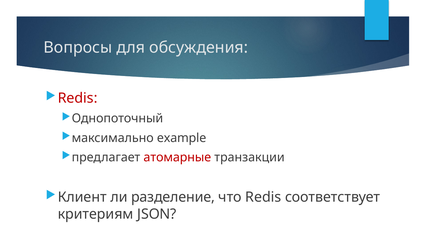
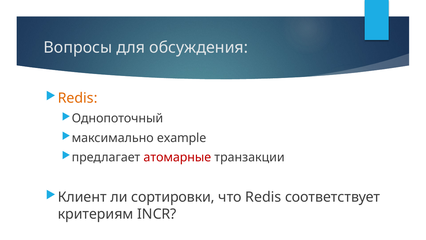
Redis at (78, 98) colour: red -> orange
разделение: разделение -> сортировки
JSON: JSON -> INCR
